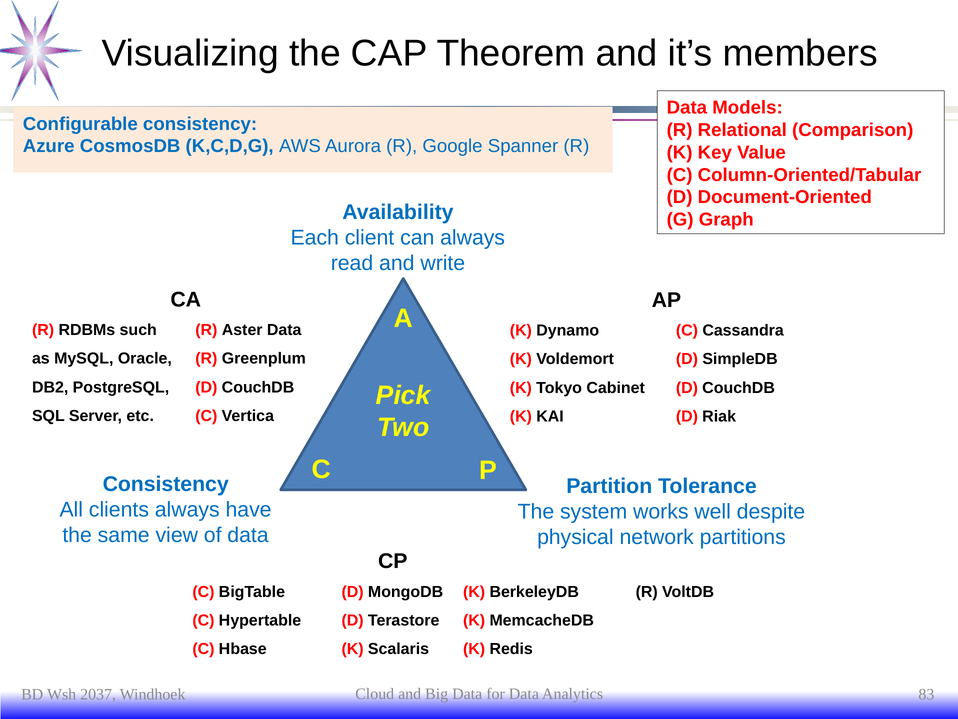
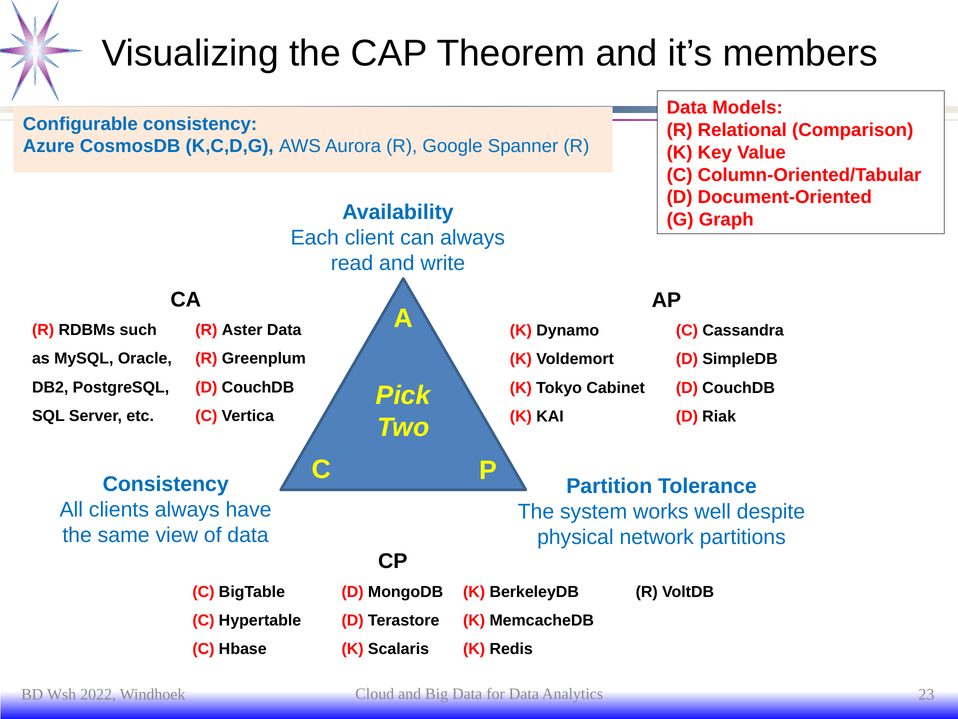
83: 83 -> 23
2037: 2037 -> 2022
